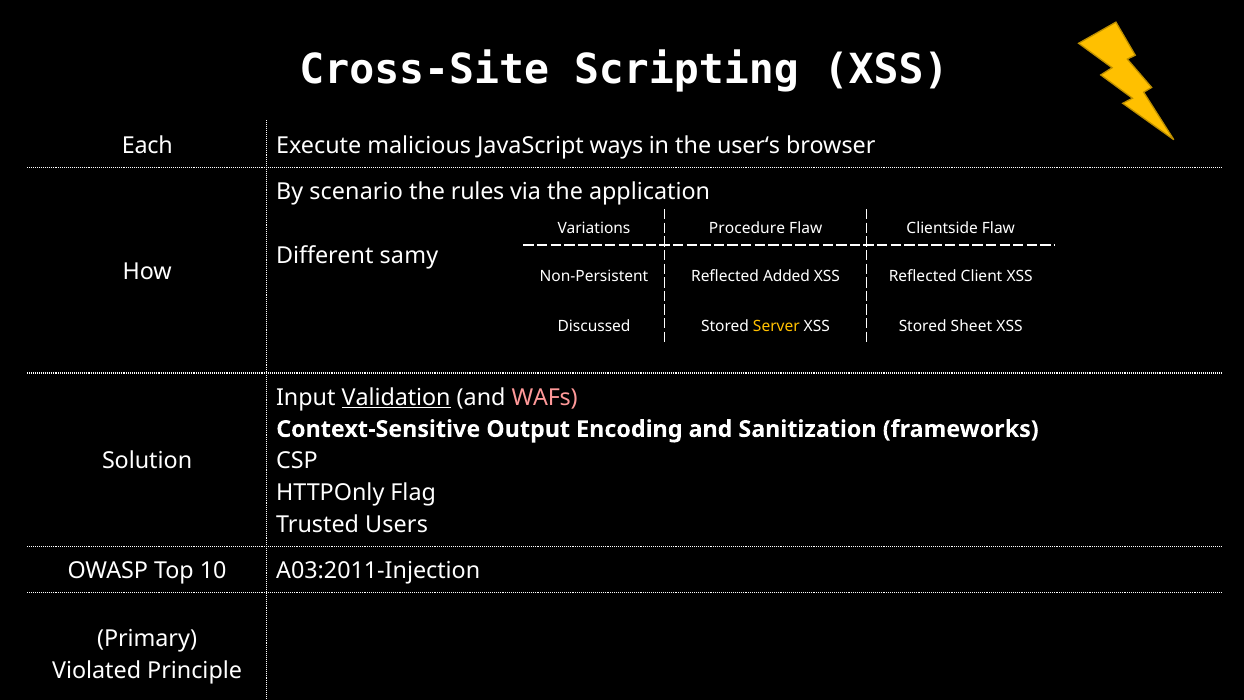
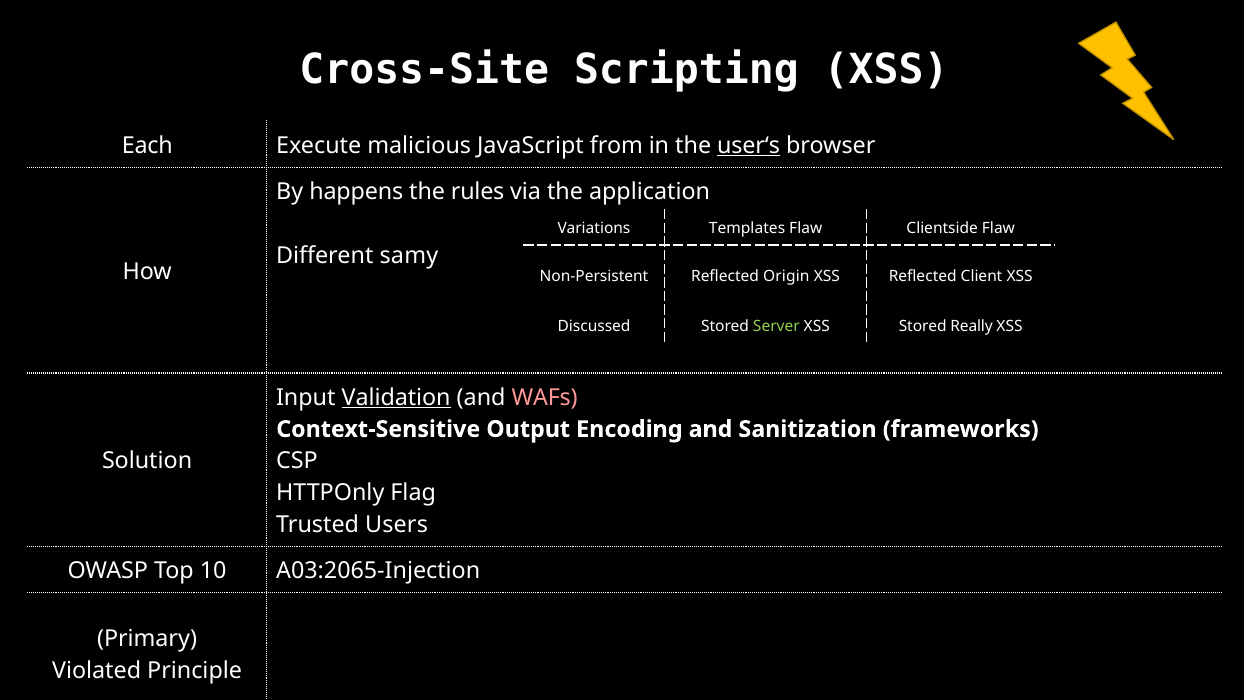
ways: ways -> from
user‘s underline: none -> present
scenario: scenario -> happens
Procedure: Procedure -> Templates
Added: Added -> Origin
Server colour: yellow -> light green
Sheet: Sheet -> Really
A03:2011-Injection: A03:2011-Injection -> A03:2065-Injection
